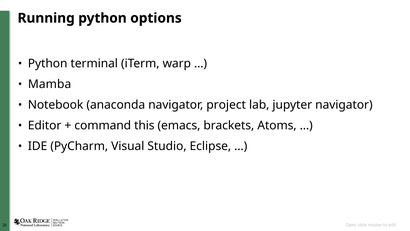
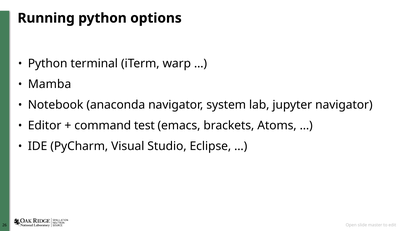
project: project -> system
this: this -> test
